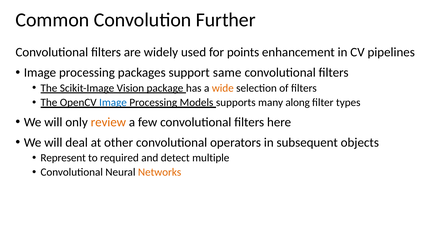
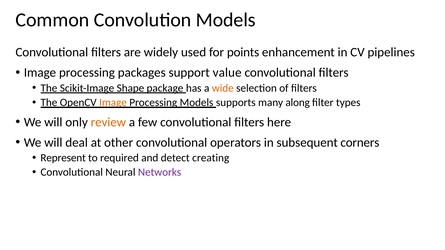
Convolution Further: Further -> Models
same: same -> value
Vision: Vision -> Shape
Image at (113, 103) colour: blue -> orange
objects: objects -> corners
multiple: multiple -> creating
Networks colour: orange -> purple
